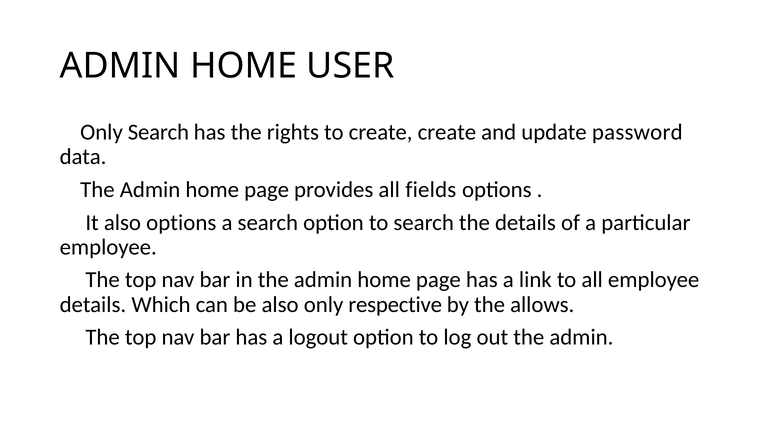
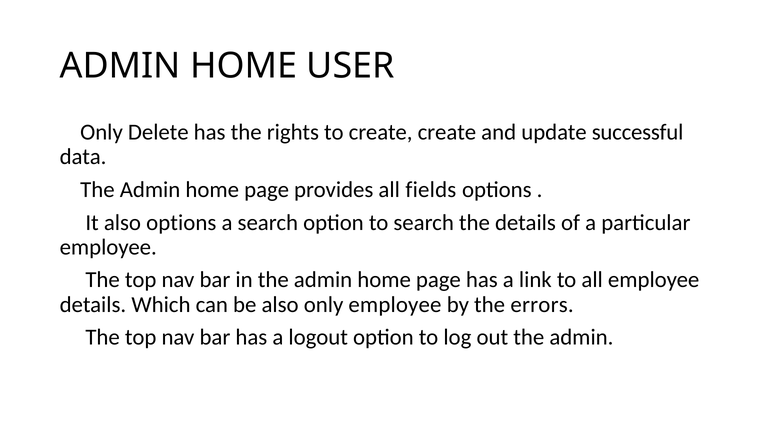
Only Search: Search -> Delete
password: password -> successful
only respective: respective -> employee
allows: allows -> errors
